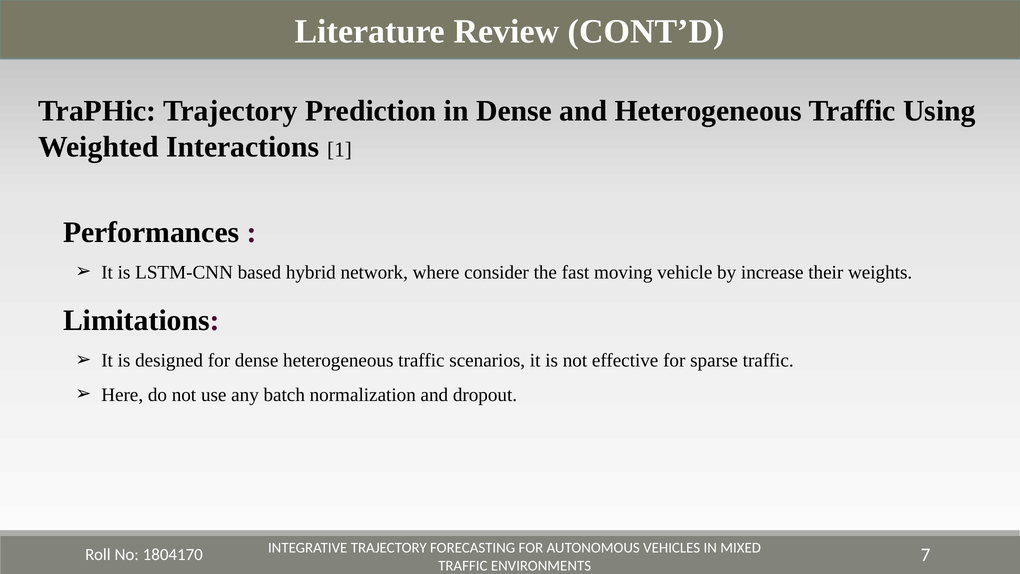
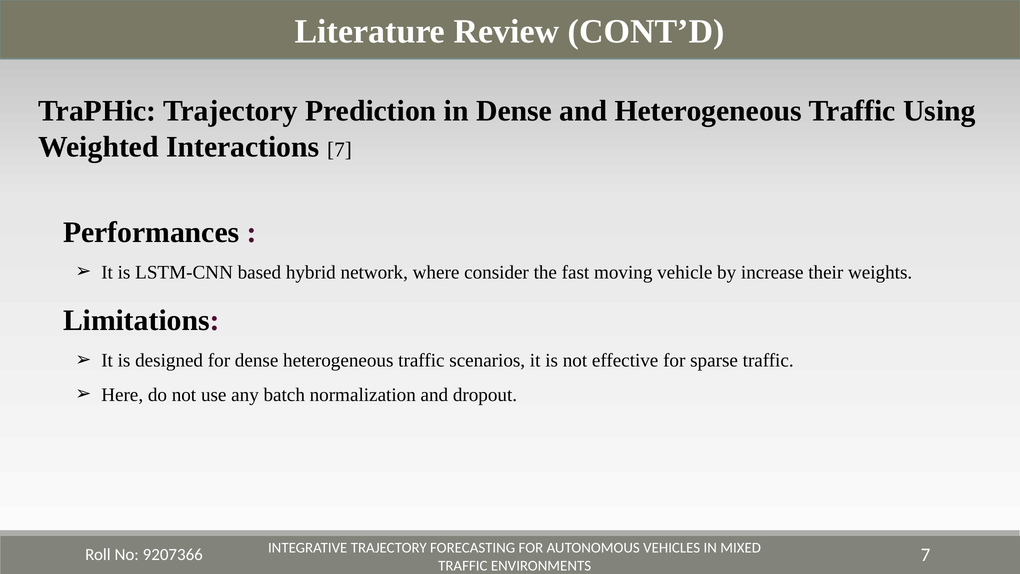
Interactions 1: 1 -> 7
1804170: 1804170 -> 9207366
